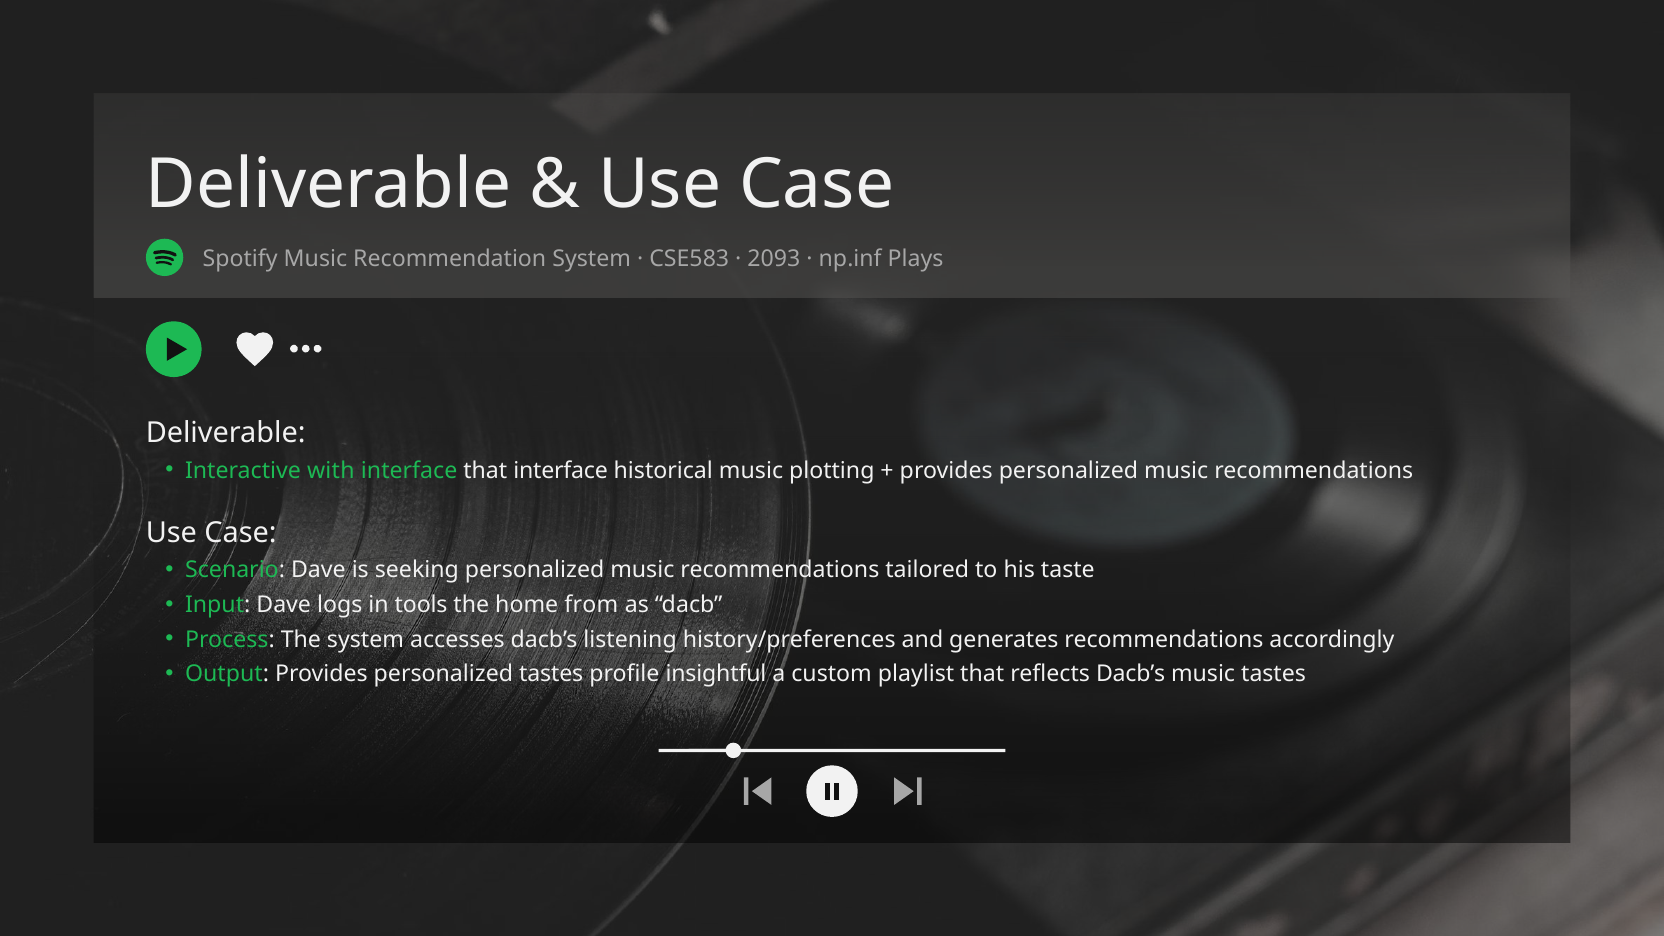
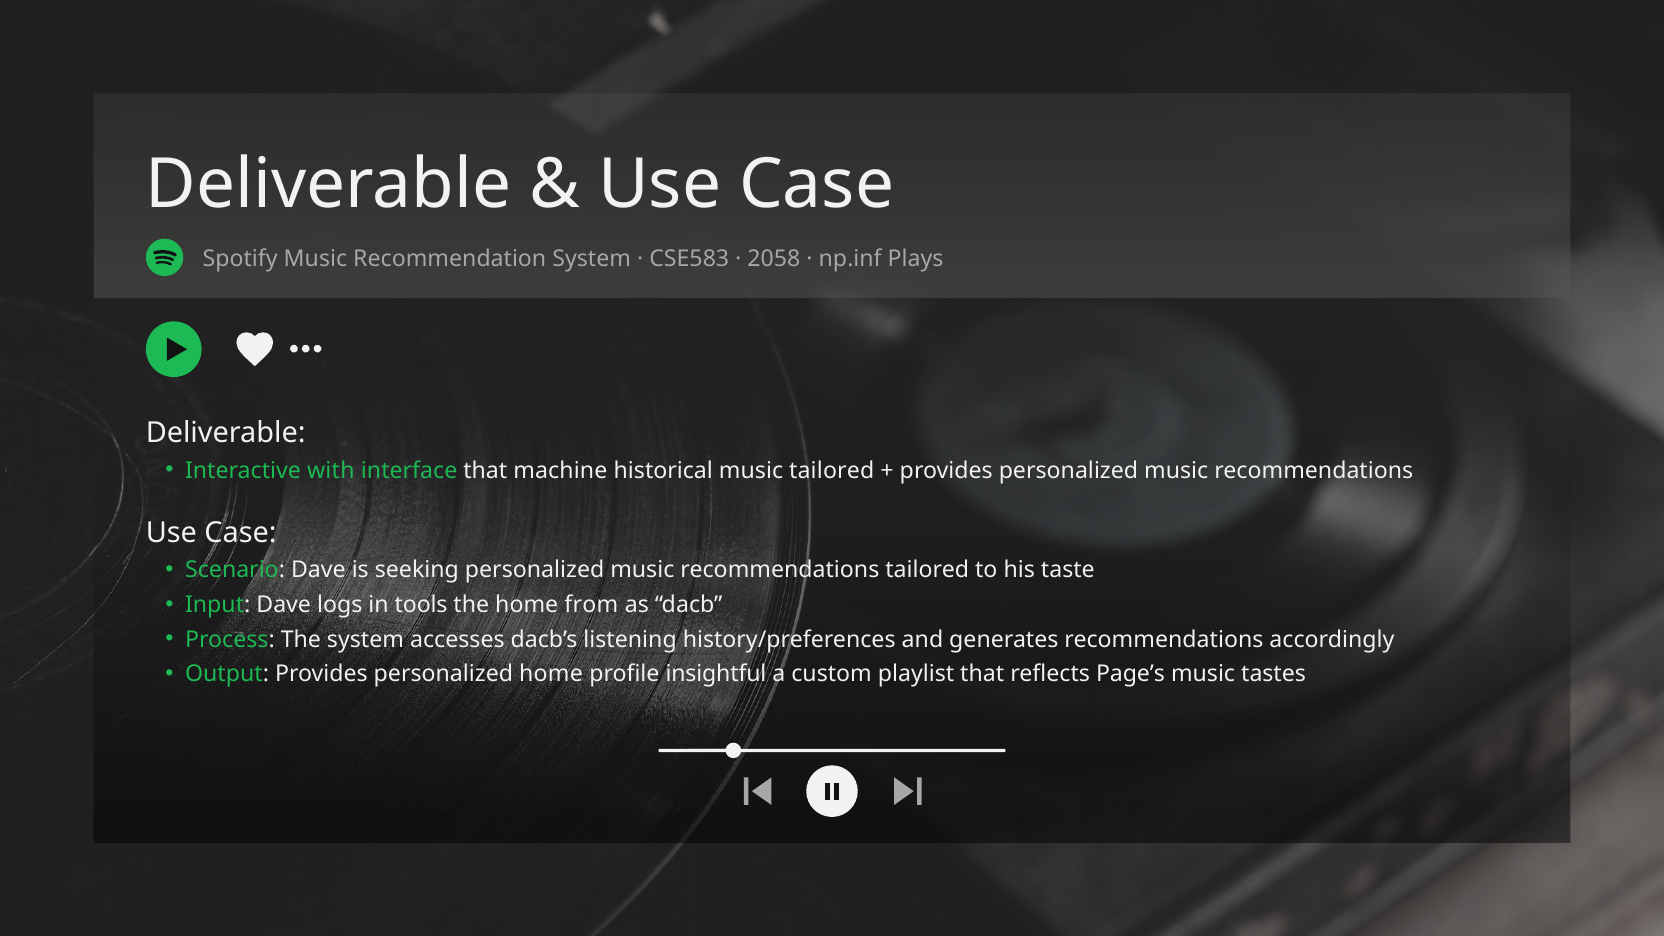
2093: 2093 -> 2058
that interface: interface -> machine
music plotting: plotting -> tailored
personalized tastes: tastes -> home
reflects Dacb’s: Dacb’s -> Page’s
